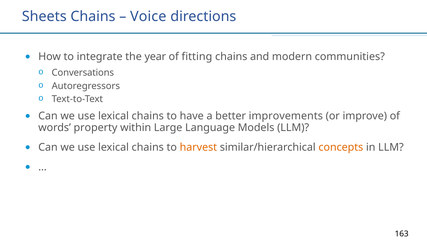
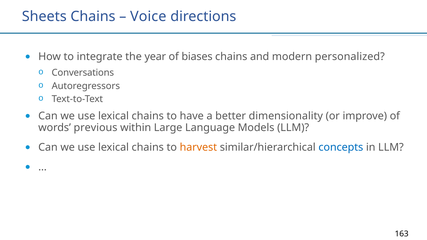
fitting: fitting -> biases
communities: communities -> personalized
improvements: improvements -> dimensionality
property: property -> previous
concepts colour: orange -> blue
